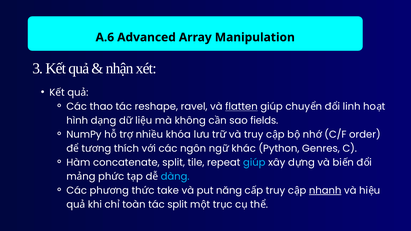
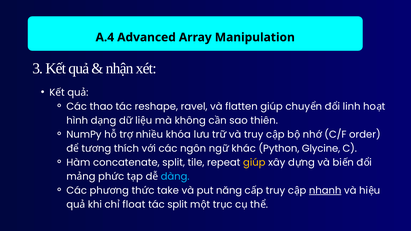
A.6: A.6 -> A.4
flatten underline: present -> none
fields: fields -> thiên
Genres: Genres -> Glycine
giúp at (254, 163) colour: light blue -> yellow
toàn: toàn -> float
